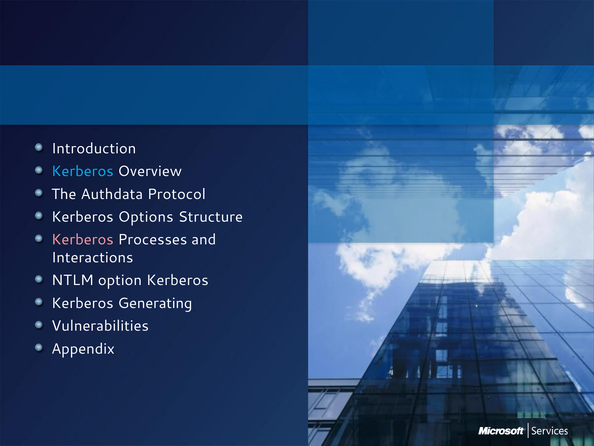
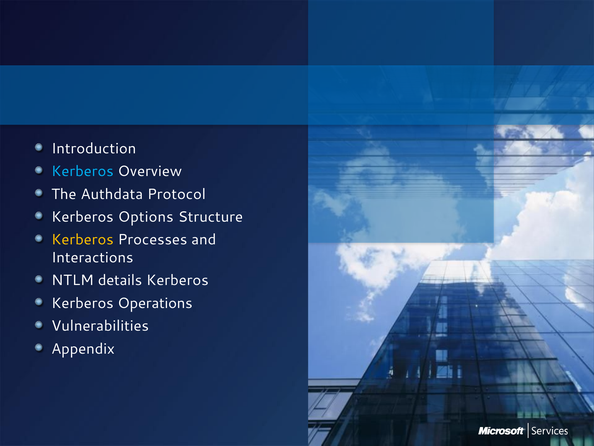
Kerberos at (82, 239) colour: pink -> yellow
option: option -> details
Generating: Generating -> Operations
